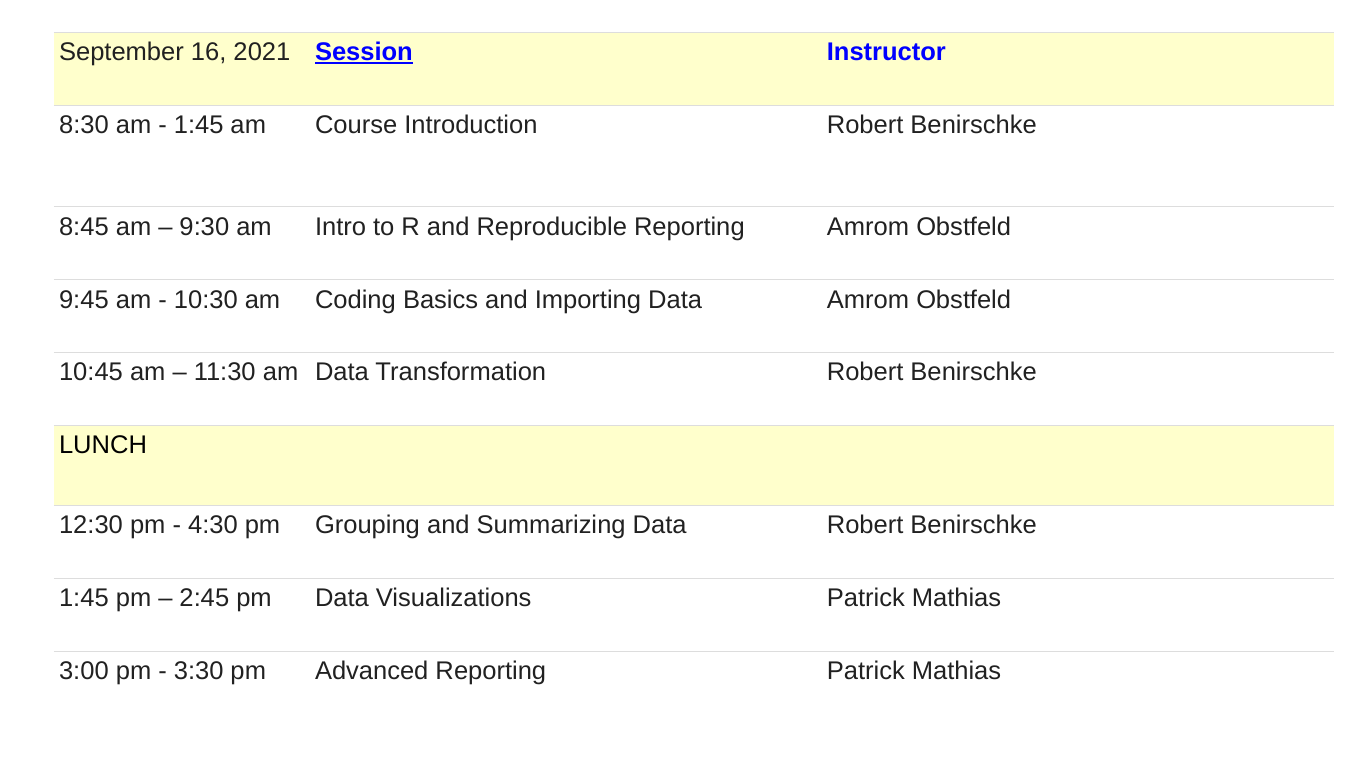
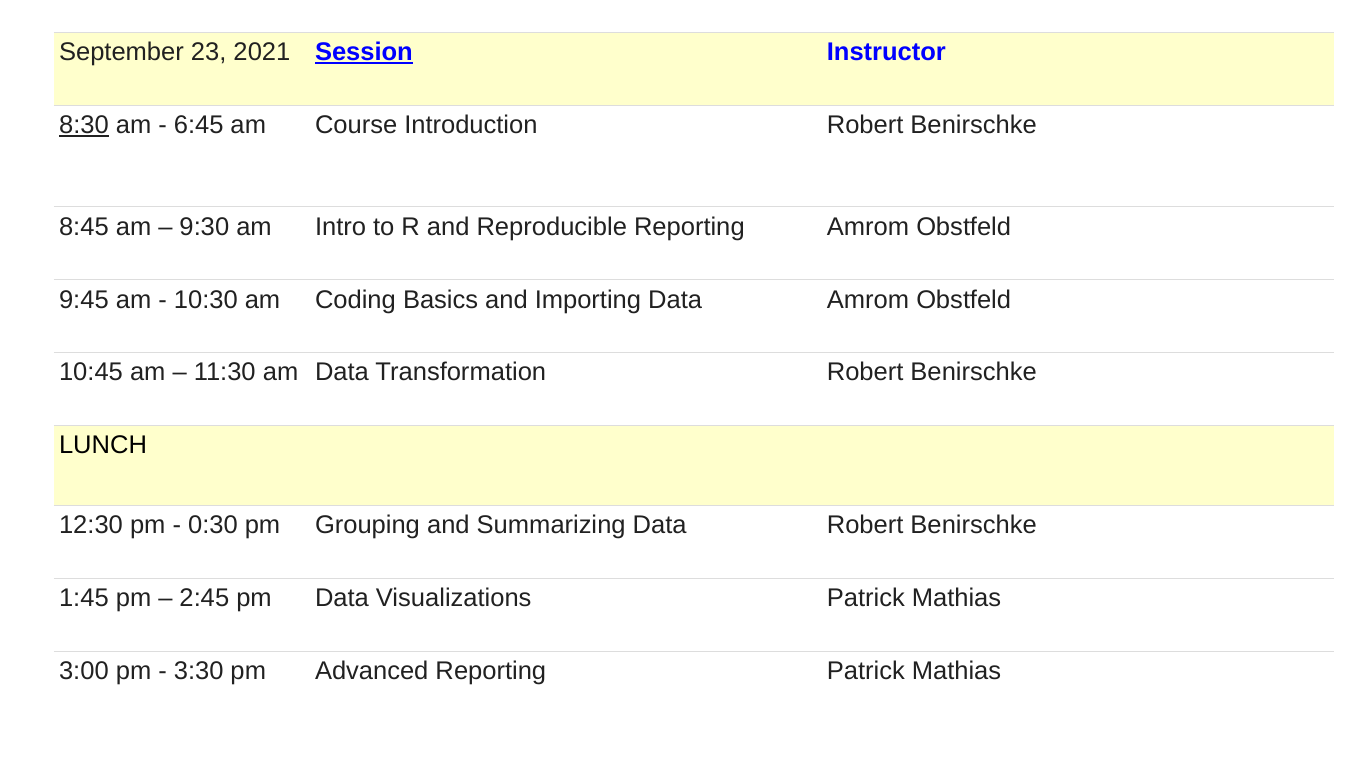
16: 16 -> 23
8:30 underline: none -> present
1:45 at (199, 125): 1:45 -> 6:45
4:30: 4:30 -> 0:30
